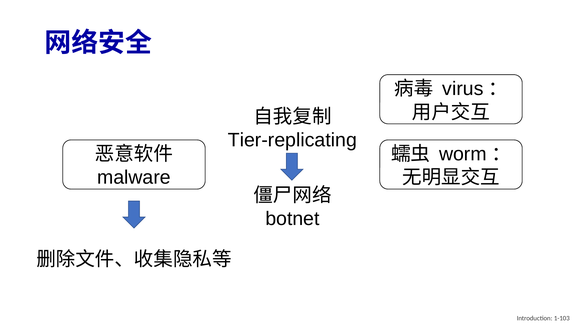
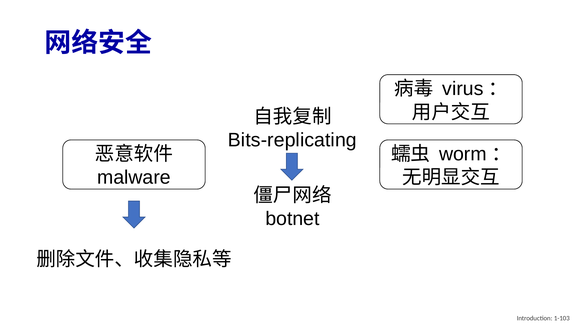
Tier-replicating: Tier-replicating -> Bits-replicating
